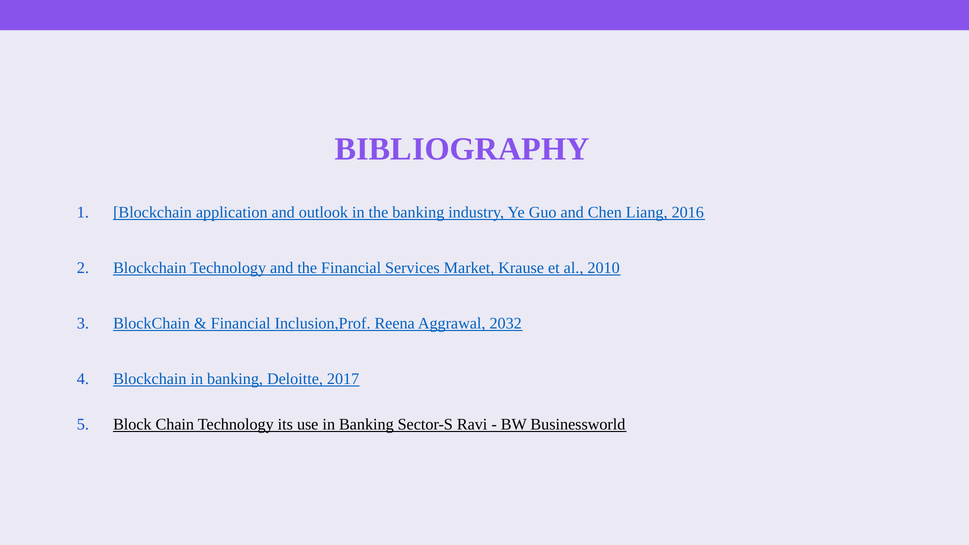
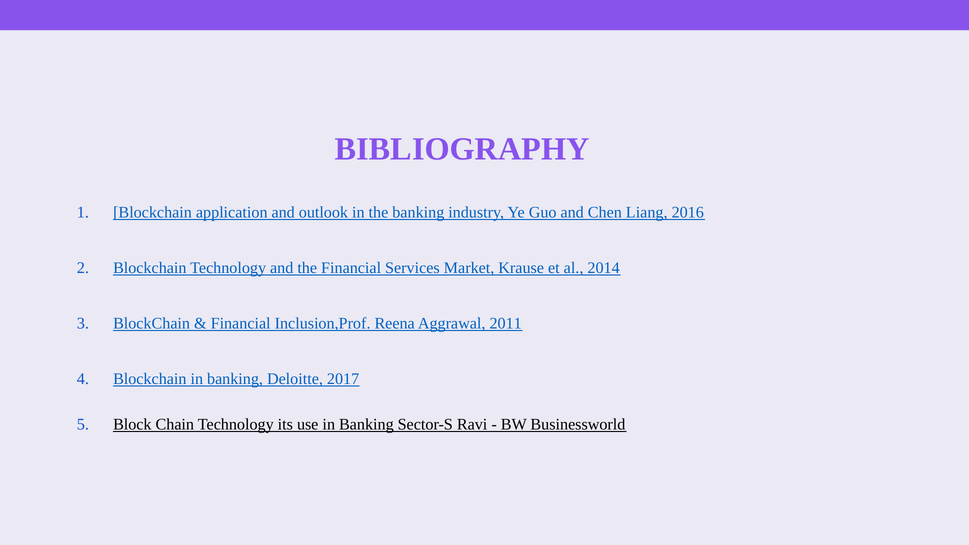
2010: 2010 -> 2014
2032: 2032 -> 2011
